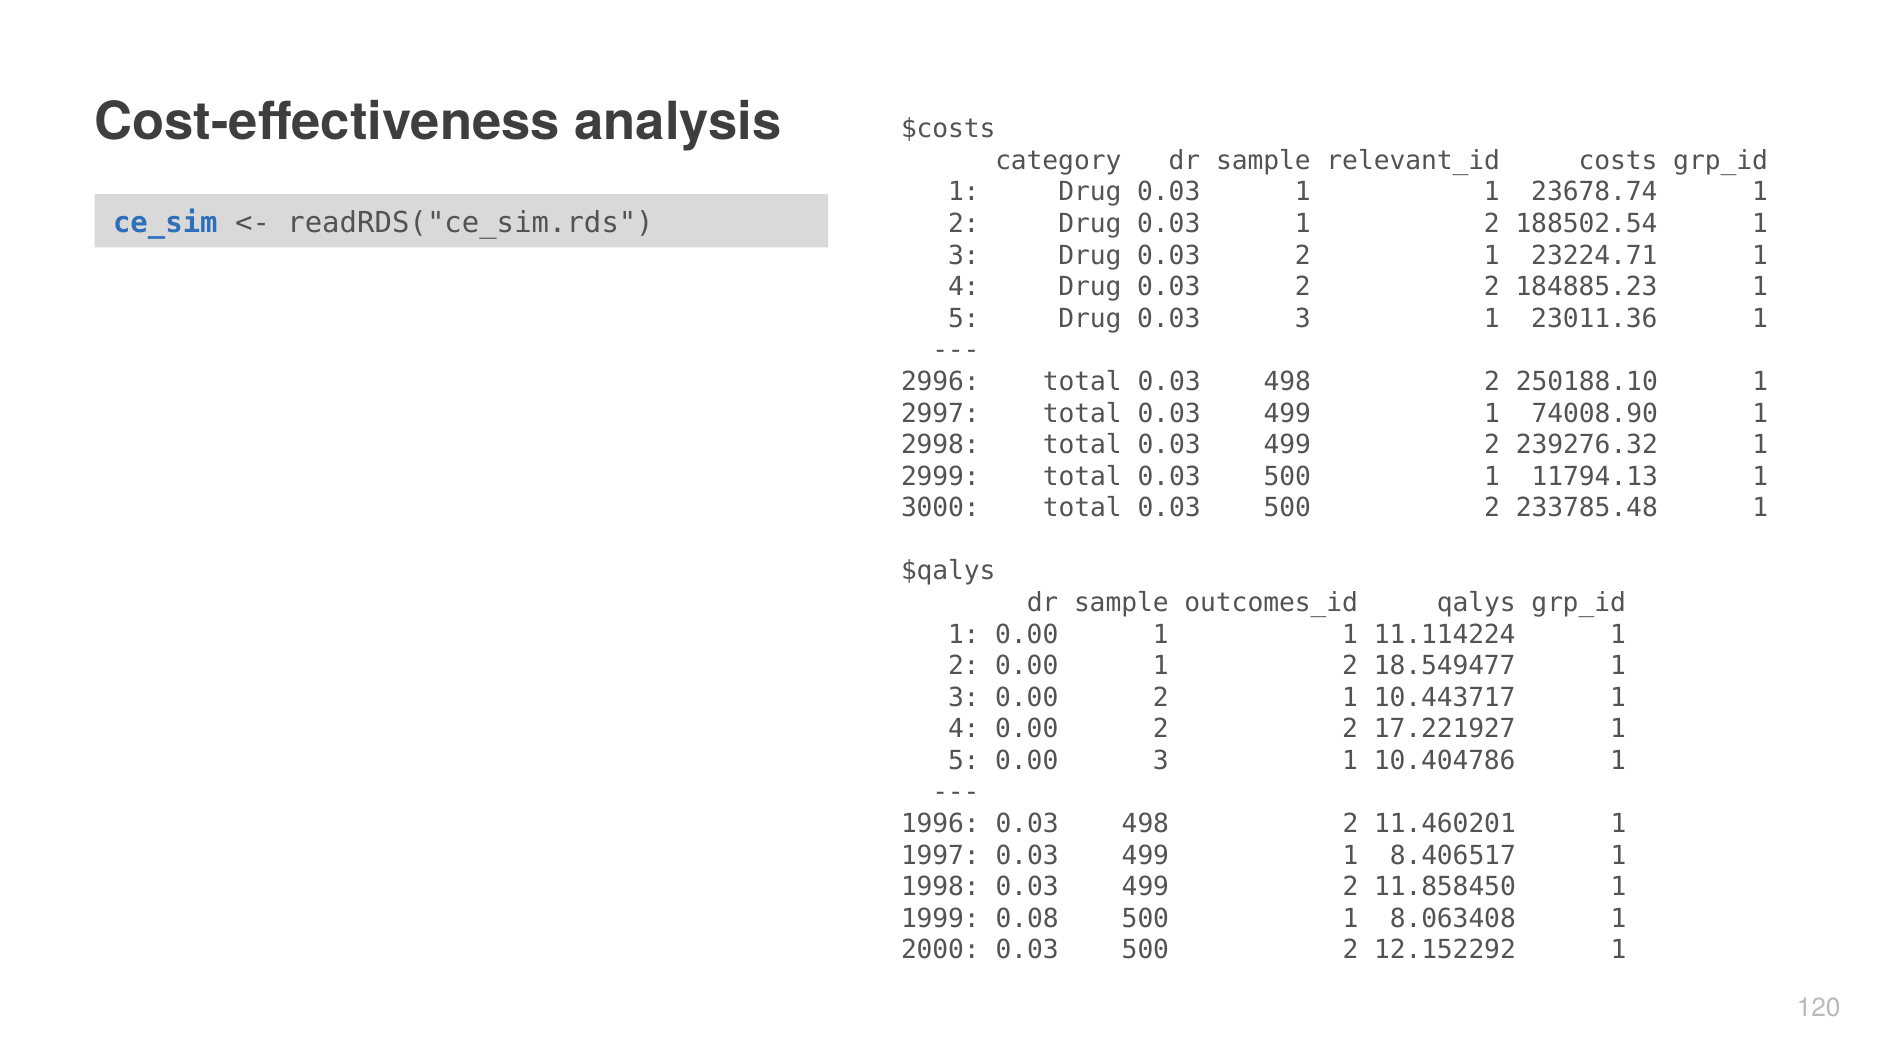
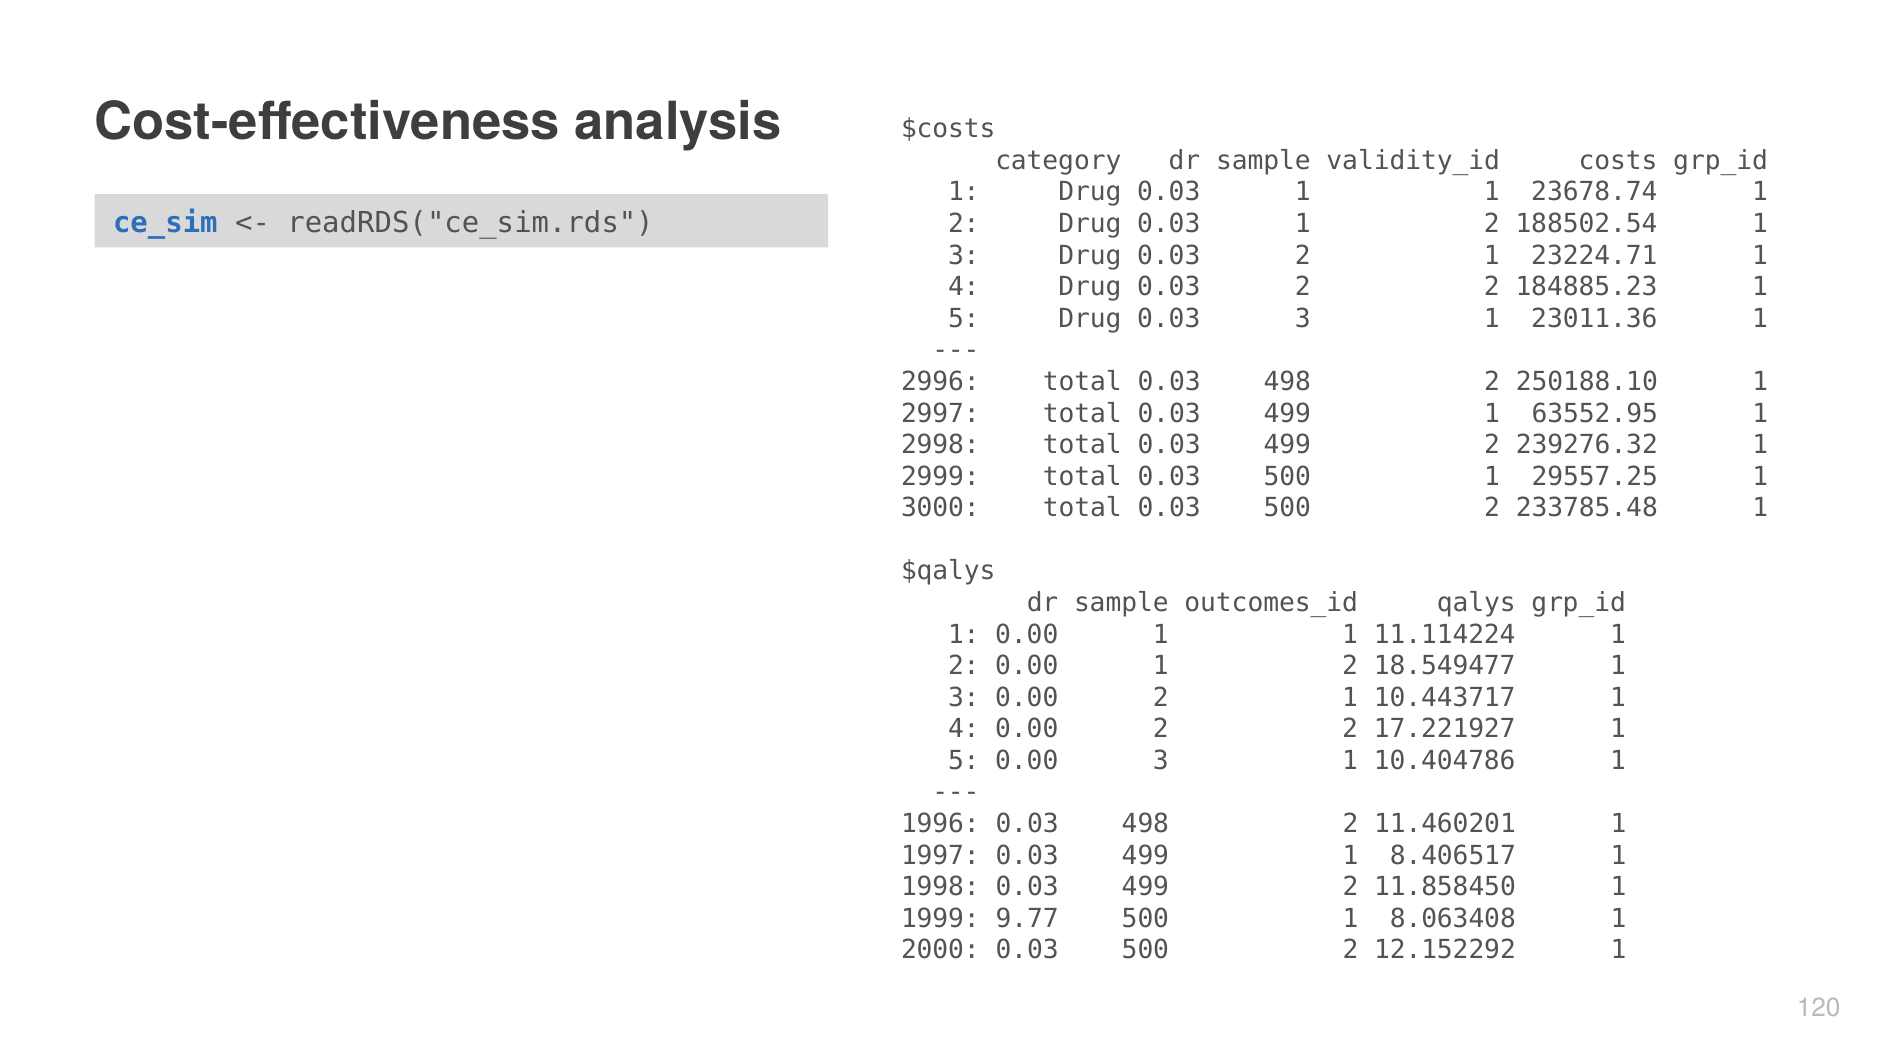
relevant_id: relevant_id -> validity_id
74008.90: 74008.90 -> 63552.95
11794.13: 11794.13 -> 29557.25
0.08: 0.08 -> 9.77
